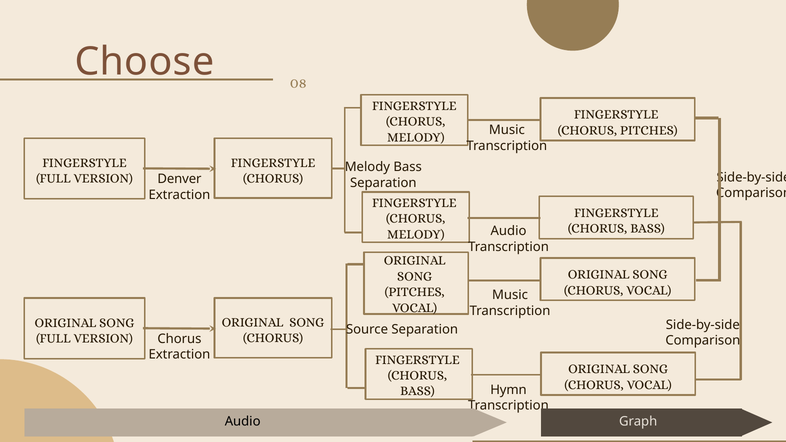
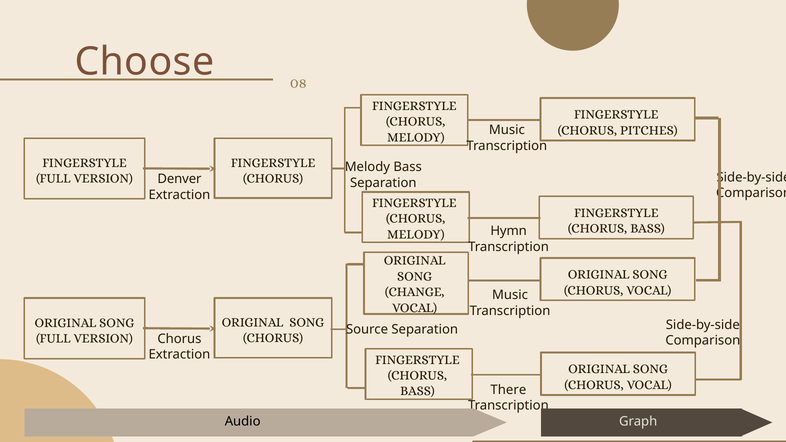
Audio at (509, 231): Audio -> Hymn
PITCHES at (415, 292): PITCHES -> CHANGE
Hymn: Hymn -> There
